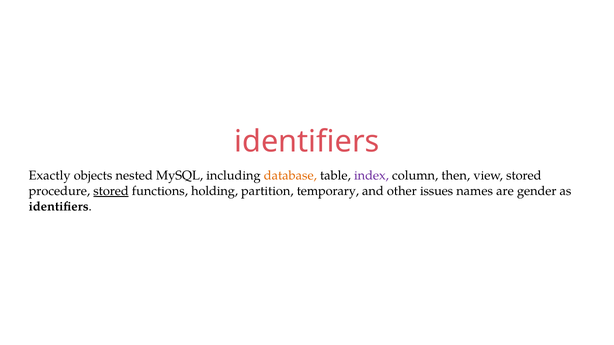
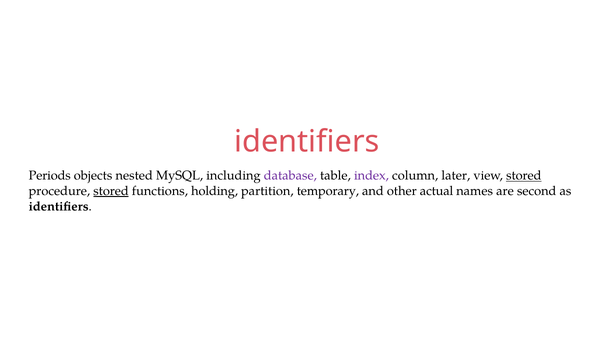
Exactly: Exactly -> Periods
database colour: orange -> purple
then: then -> later
stored at (524, 176) underline: none -> present
issues: issues -> actual
gender: gender -> second
